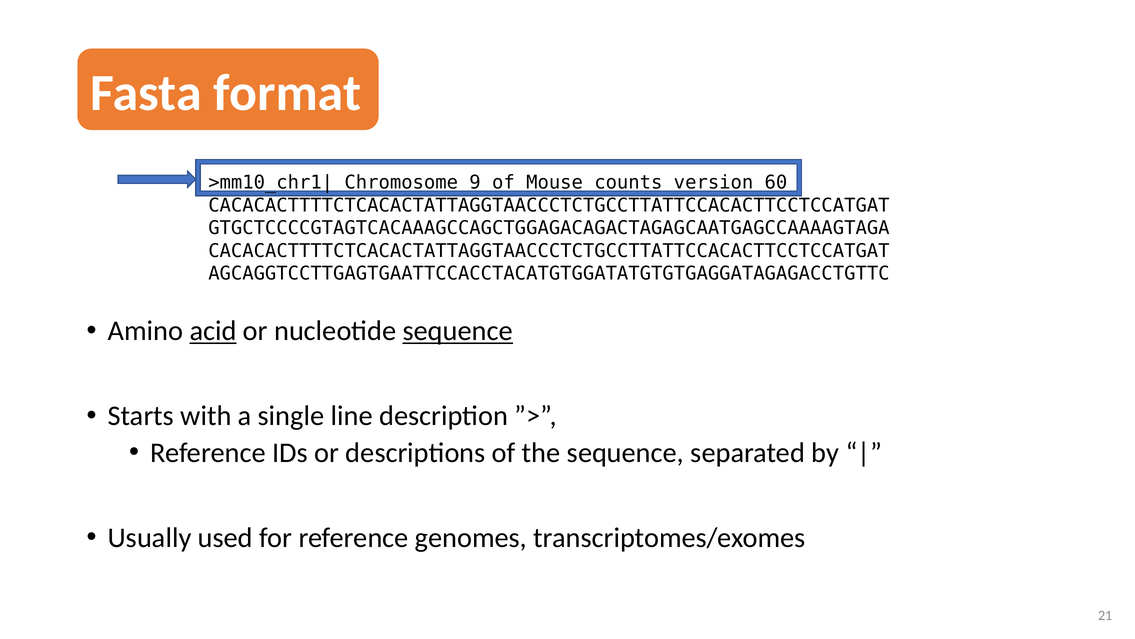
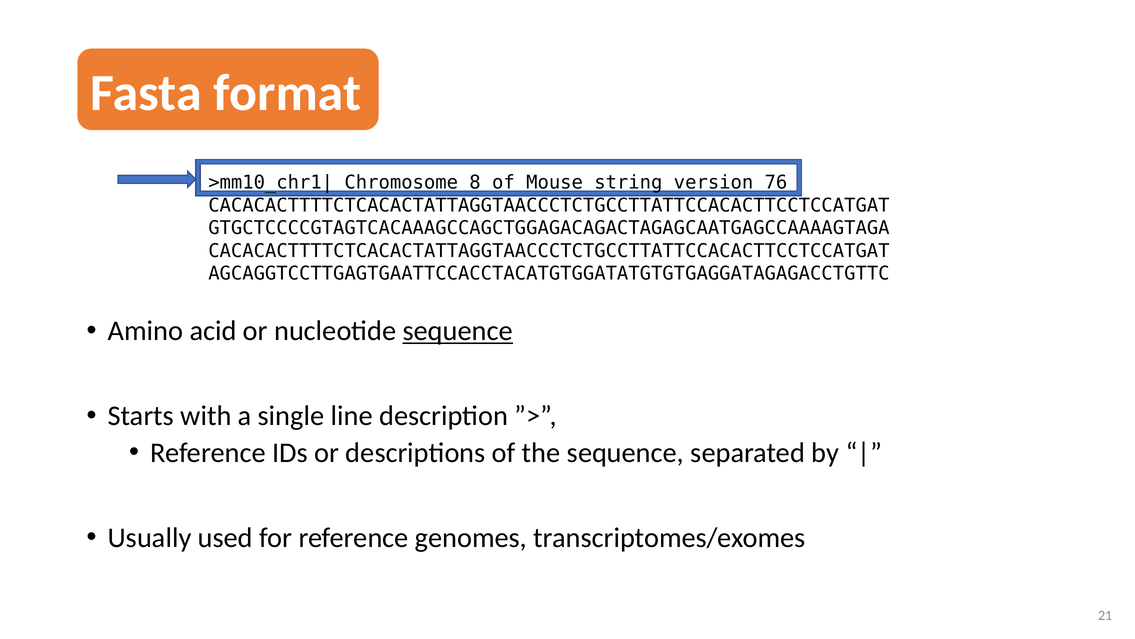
9: 9 -> 8
counts: counts -> string
60: 60 -> 76
acid underline: present -> none
